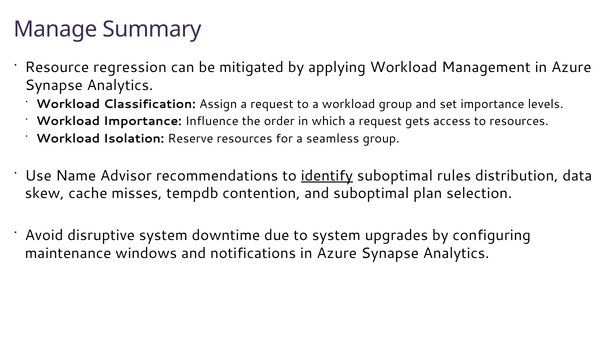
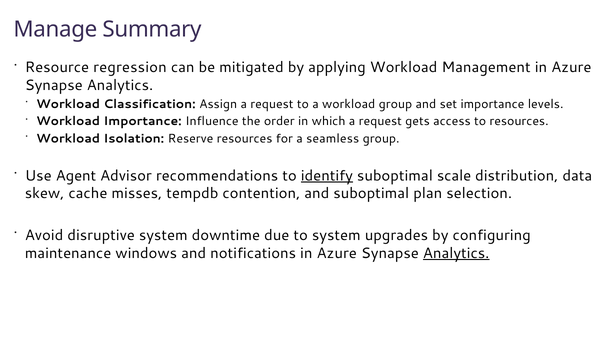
Name: Name -> Agent
rules: rules -> scale
Analytics at (456, 253) underline: none -> present
